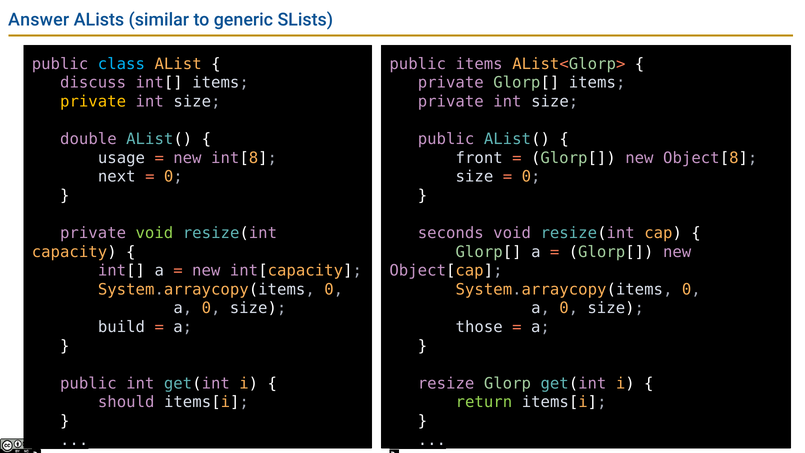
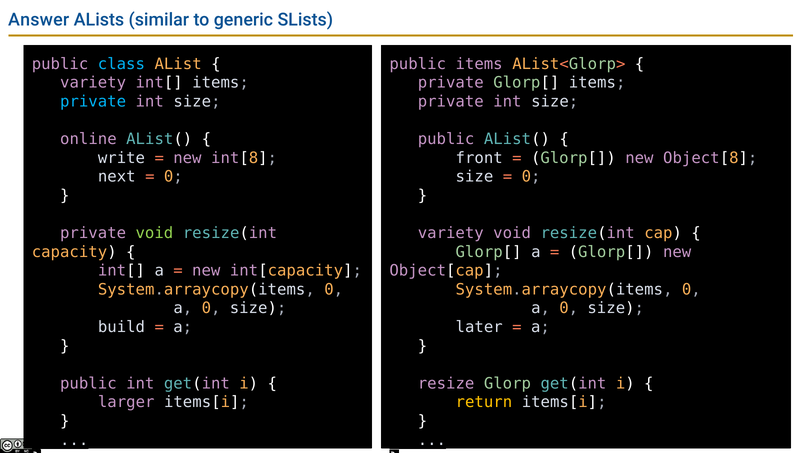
discuss at (93, 83): discuss -> variety
private at (93, 101) colour: yellow -> light blue
double: double -> online
usage: usage -> write
seconds at (451, 233): seconds -> variety
those: those -> later
should: should -> larger
return colour: light green -> yellow
